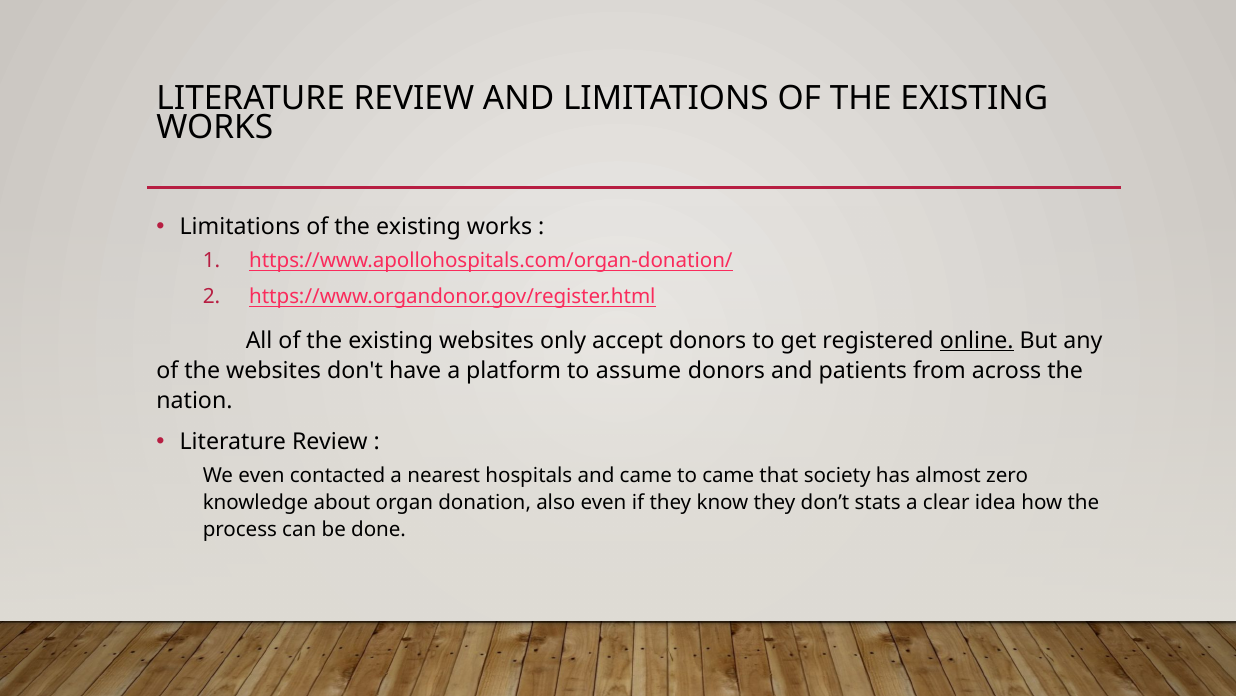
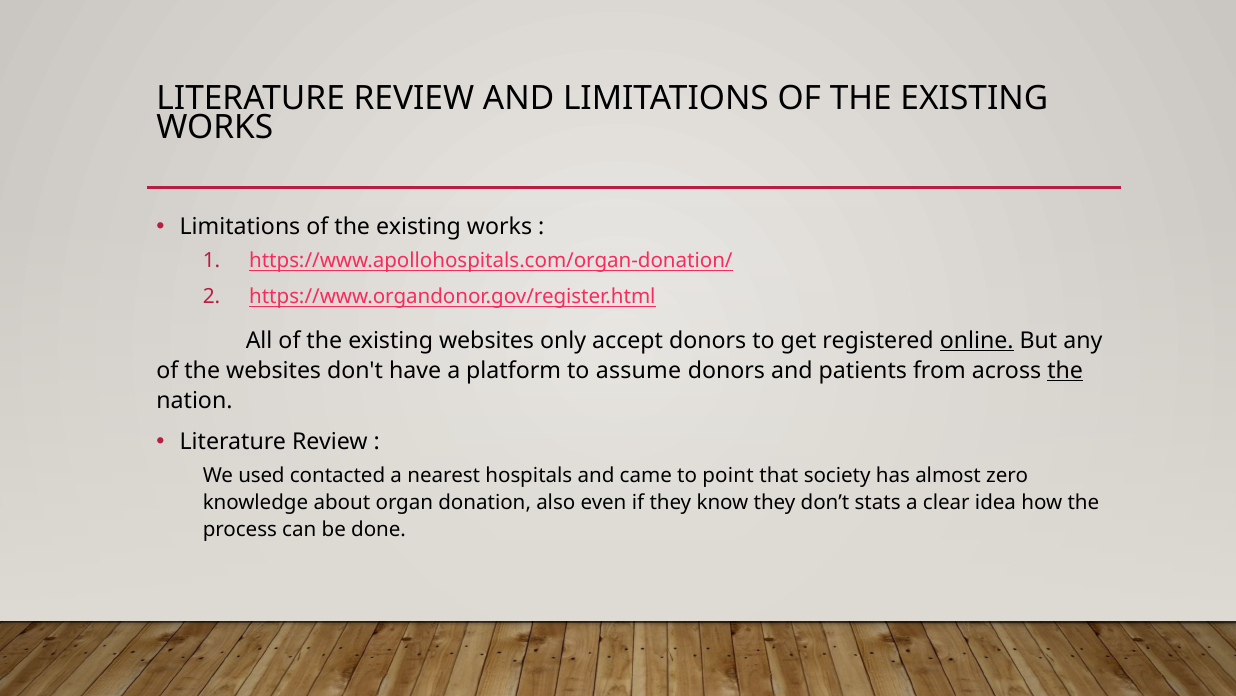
the at (1065, 370) underline: none -> present
We even: even -> used
to came: came -> point
